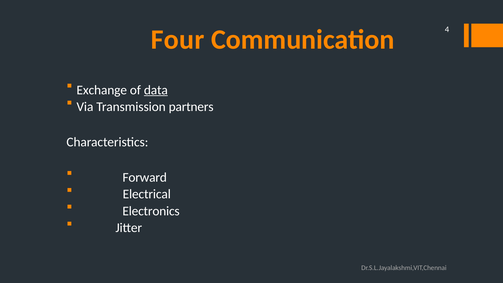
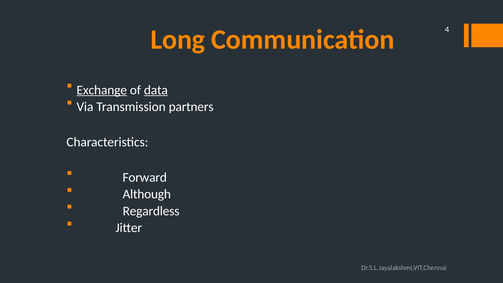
Four: Four -> Long
Exchange underline: none -> present
Electrical: Electrical -> Although
Electronics: Electronics -> Regardless
